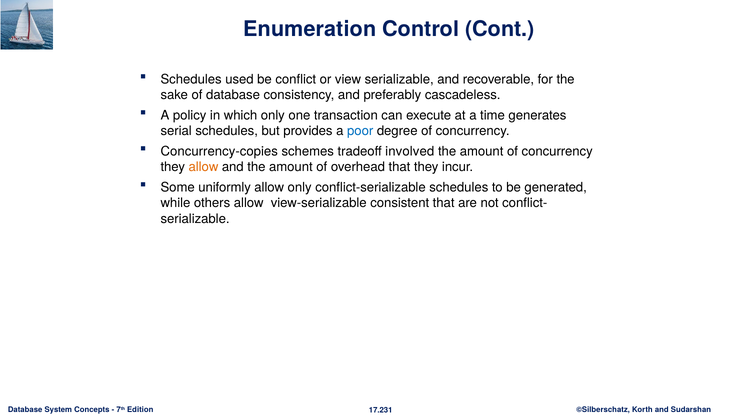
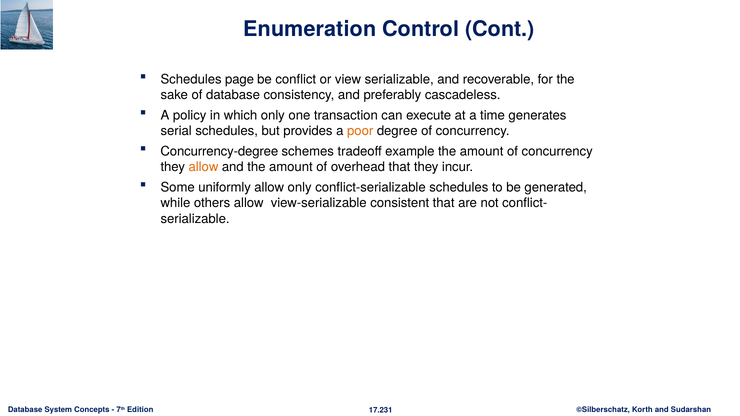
used: used -> page
poor colour: blue -> orange
Concurrency-copies: Concurrency-copies -> Concurrency-degree
involved: involved -> example
